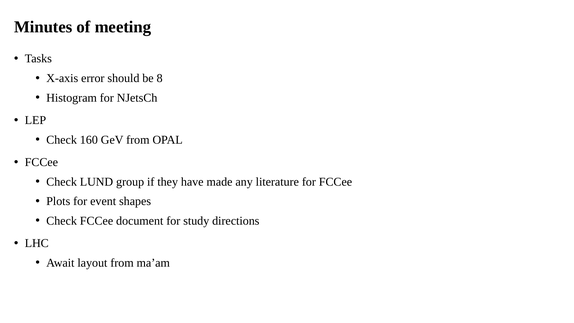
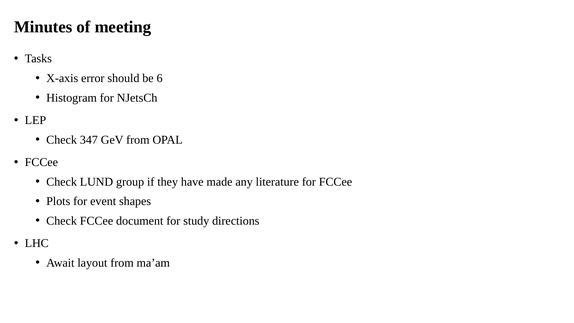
8: 8 -> 6
160: 160 -> 347
